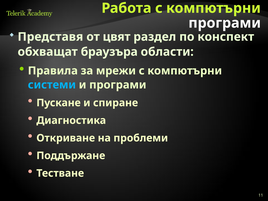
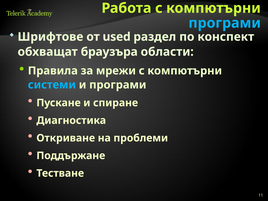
програми at (225, 23) colour: white -> light blue
Представя: Представя -> Шрифтове
цвят: цвят -> used
